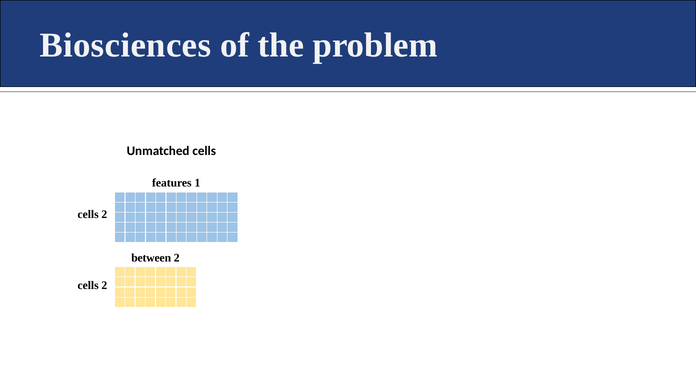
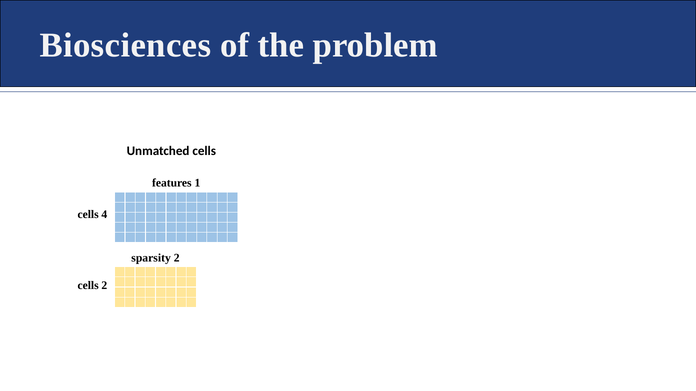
2 at (104, 215): 2 -> 4
between: between -> sparsity
